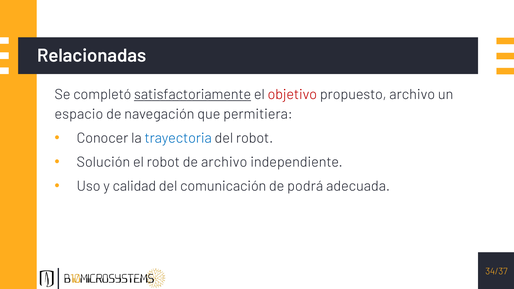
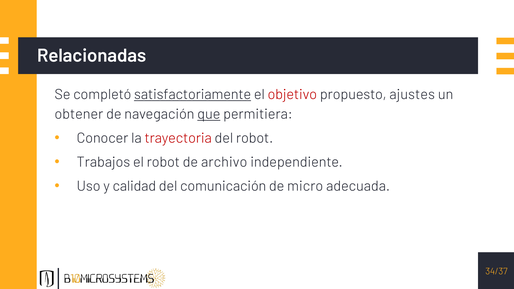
propuesto archivo: archivo -> ajustes
espacio: espacio -> obtener
que underline: none -> present
trayectoria colour: blue -> red
Solución: Solución -> Trabajos
podrá: podrá -> micro
